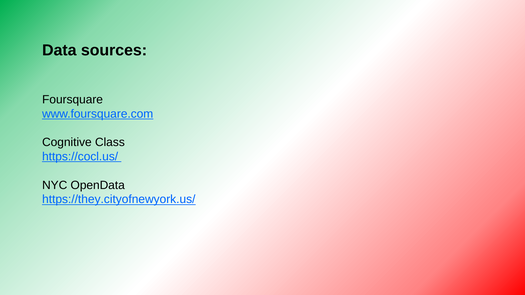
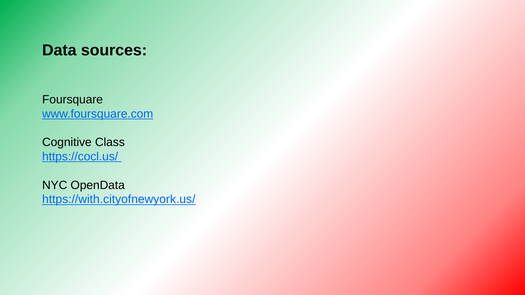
https://they.cityofnewyork.us/: https://they.cityofnewyork.us/ -> https://with.cityofnewyork.us/
